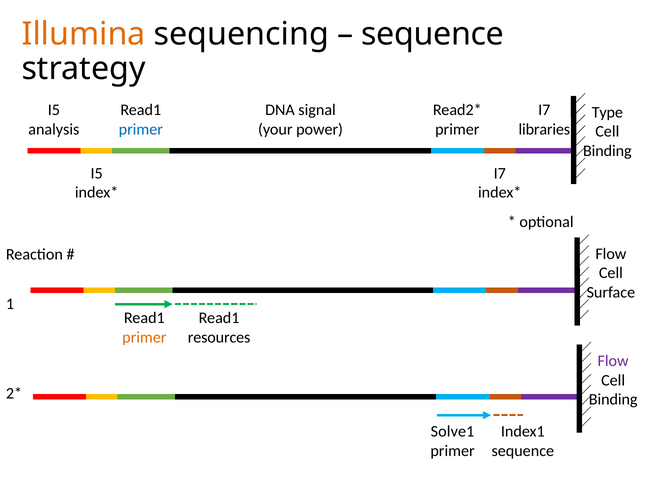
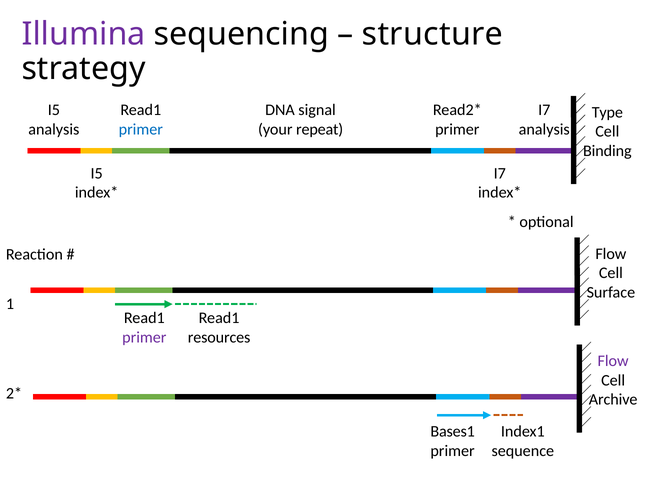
Illumina colour: orange -> purple
sequence at (433, 34): sequence -> structure
power: power -> repeat
libraries at (544, 129): libraries -> analysis
primer at (144, 337) colour: orange -> purple
Binding at (613, 399): Binding -> Archive
Solve1: Solve1 -> Bases1
